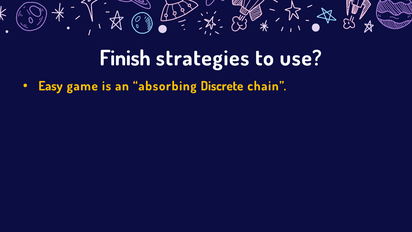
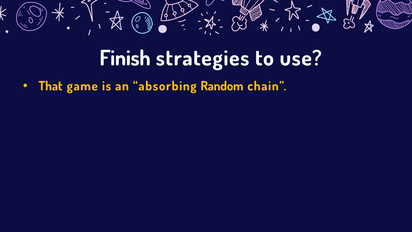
Easy: Easy -> That
Discrete: Discrete -> Random
